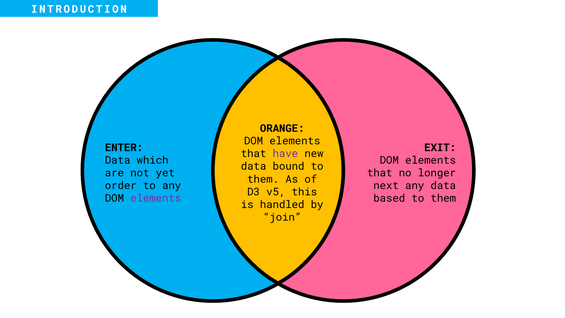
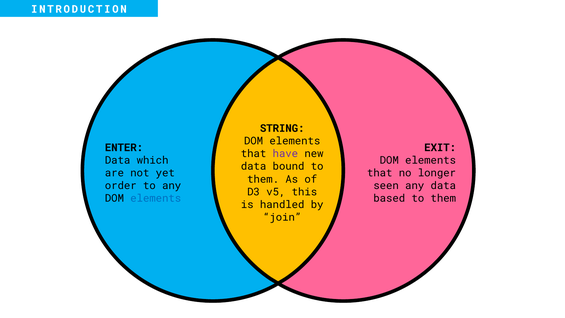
ORANGE: ORANGE -> STRING
next: next -> seen
elements at (156, 198) colour: purple -> blue
